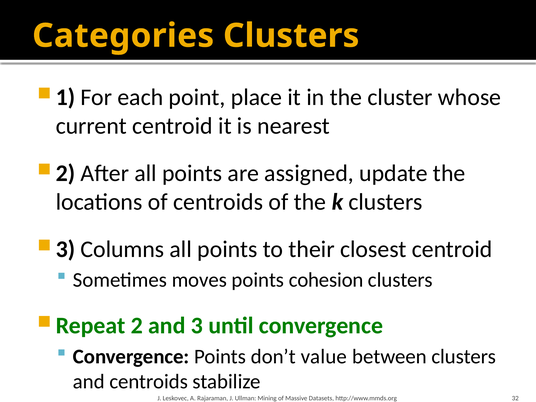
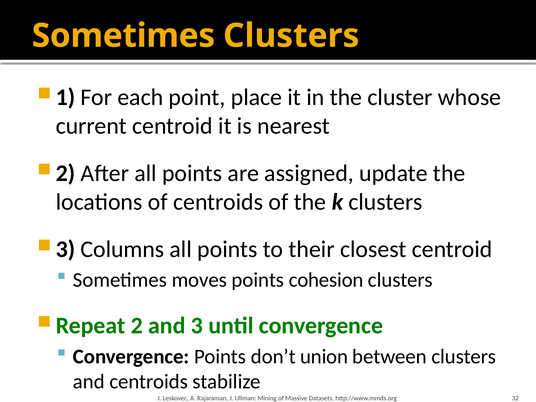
Categories at (123, 36): Categories -> Sometimes
value: value -> union
